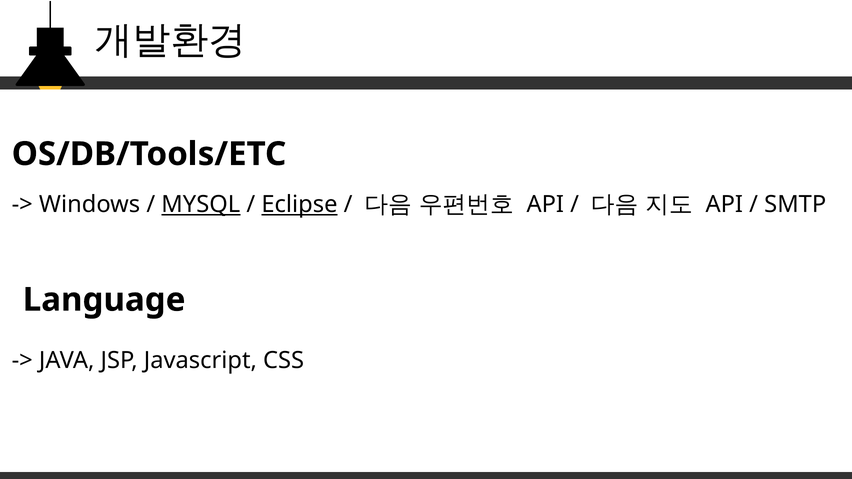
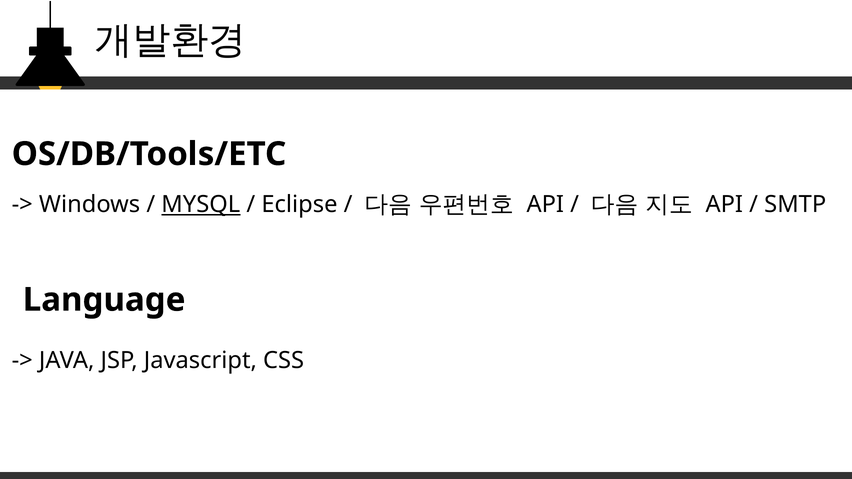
Eclipse underline: present -> none
